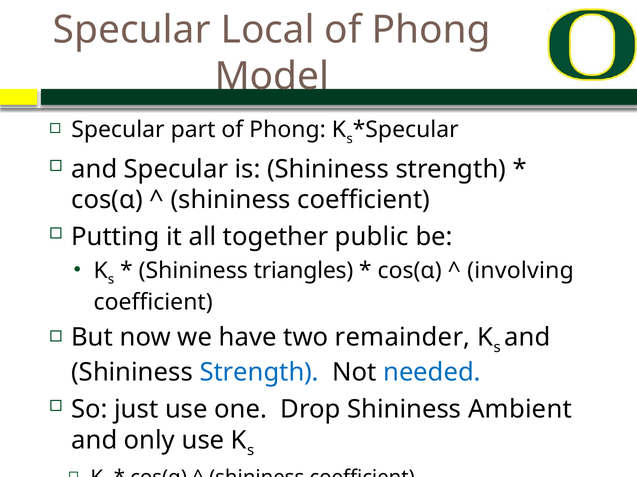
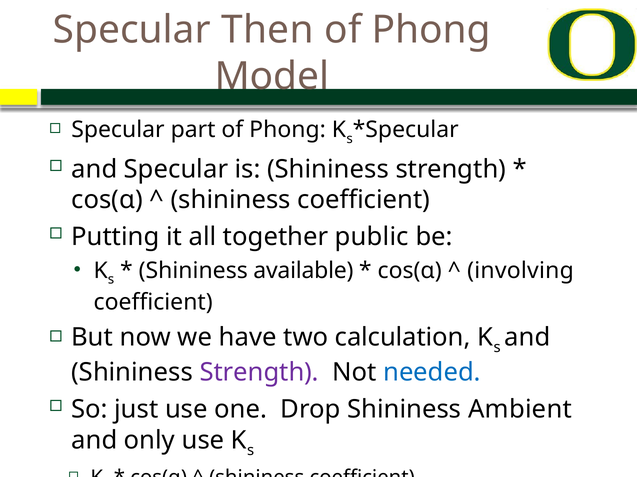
Local: Local -> Then
triangles: triangles -> available
remainder: remainder -> calculation
Strength at (259, 373) colour: blue -> purple
